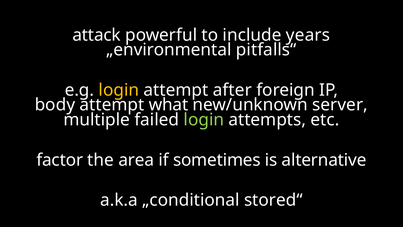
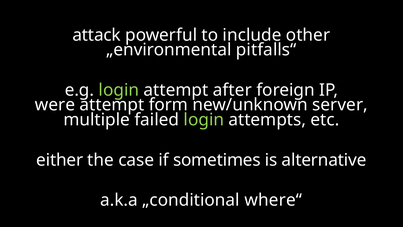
years: years -> other
login at (119, 90) colour: yellow -> light green
body: body -> were
what: what -> form
factor: factor -> either
area: area -> case
stored“: stored“ -> where“
